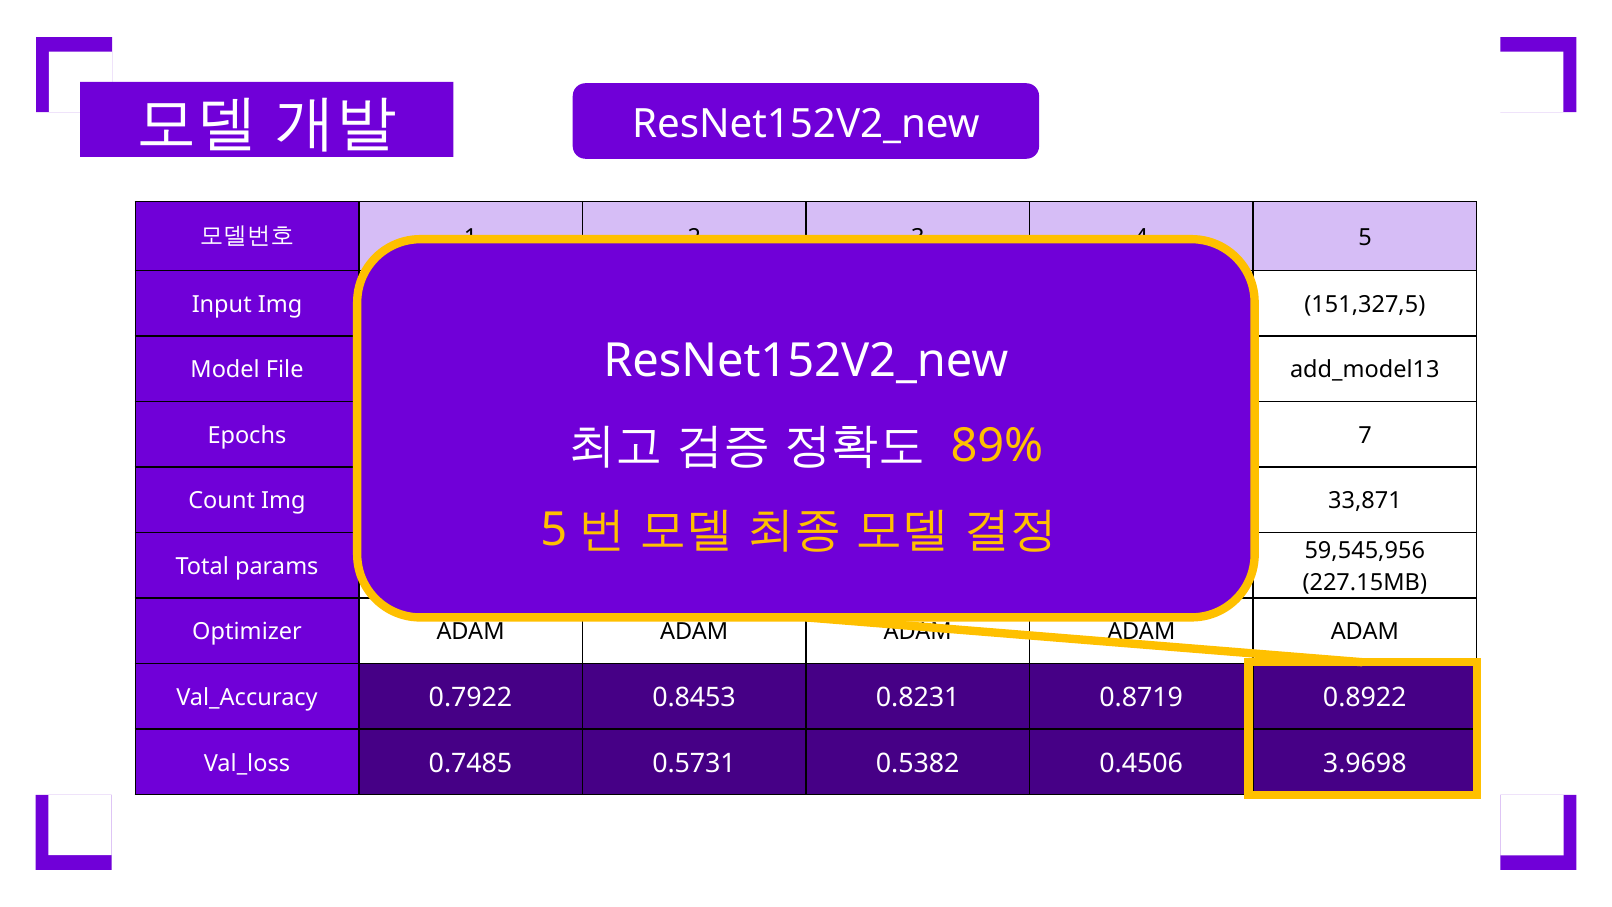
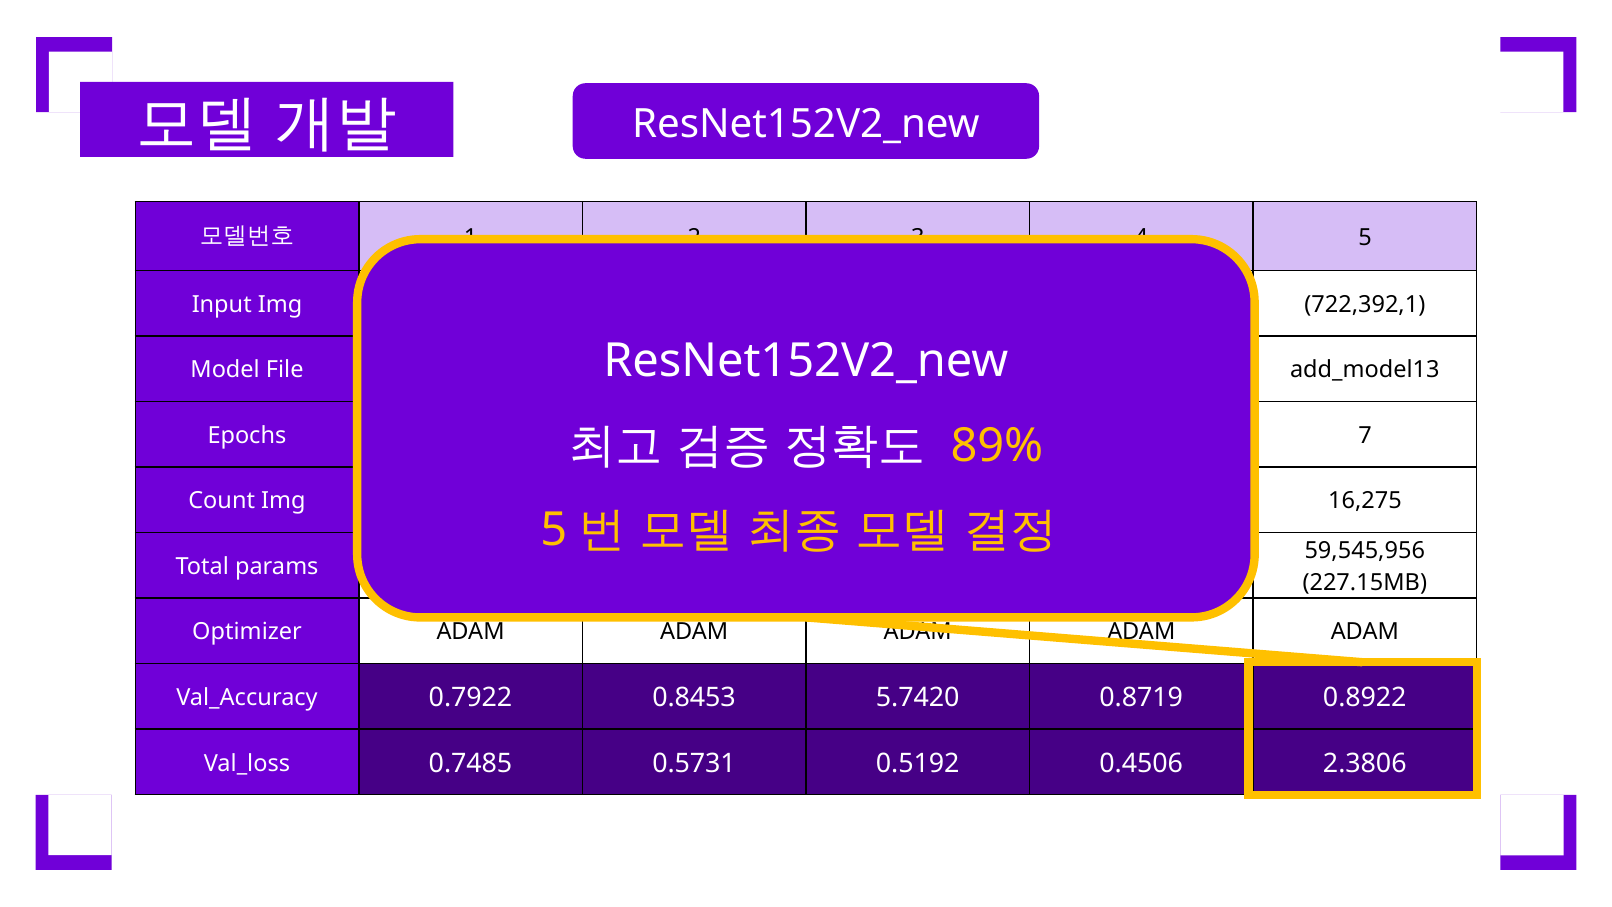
151,327,5: 151,327,5 -> 722,392,1
33,871: 33,871 -> 16,275
0.8231: 0.8231 -> 5.7420
0.5382: 0.5382 -> 0.5192
3.9698: 3.9698 -> 2.3806
